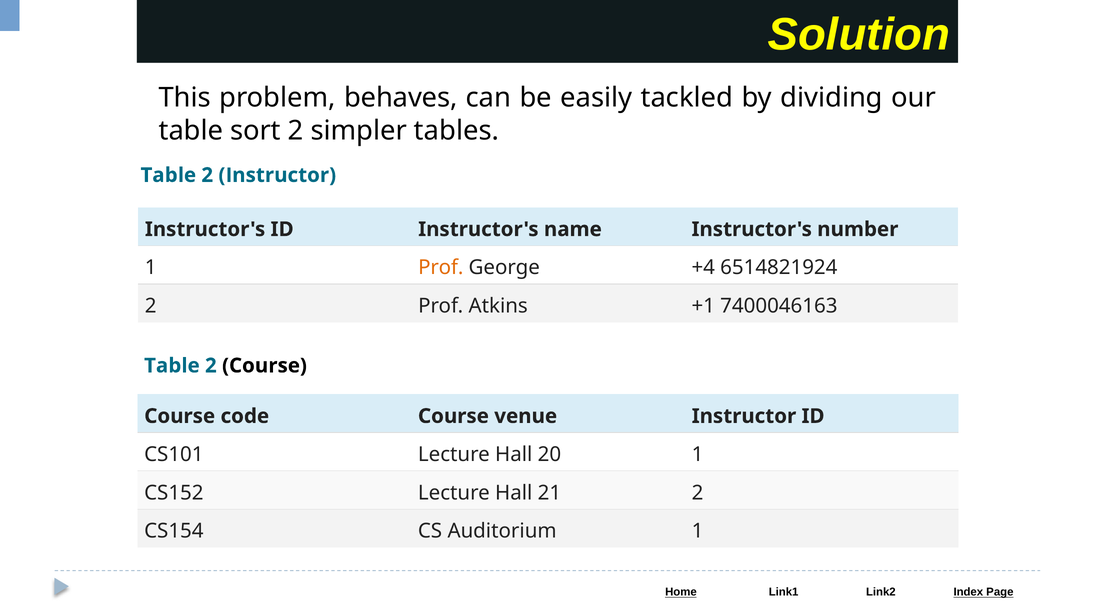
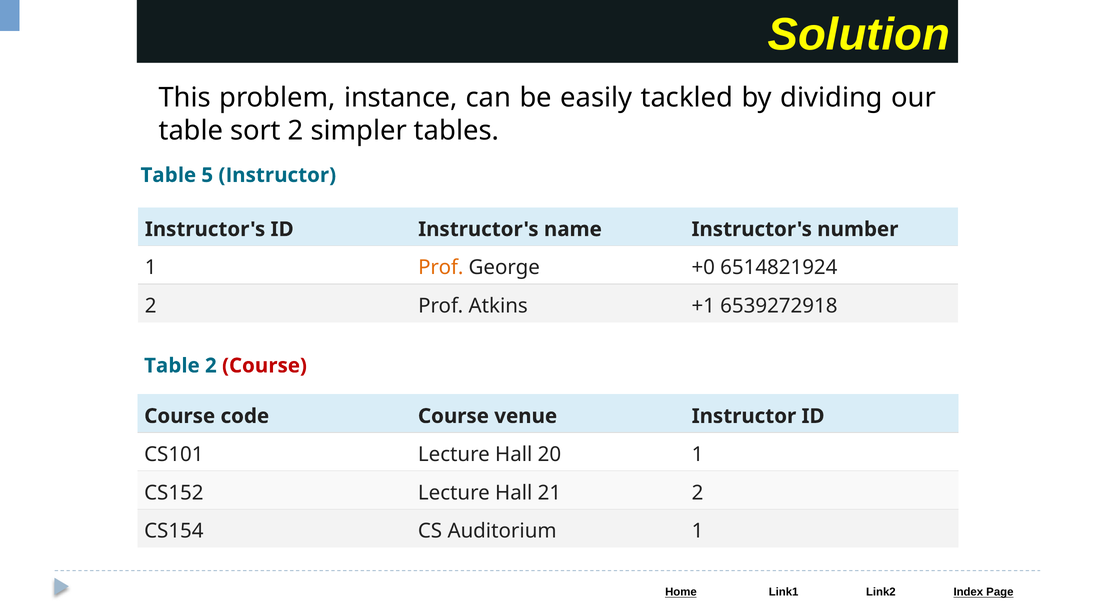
behaves: behaves -> instance
2 at (207, 175): 2 -> 5
+4: +4 -> +0
7400046163: 7400046163 -> 6539272918
Course at (264, 366) colour: black -> red
